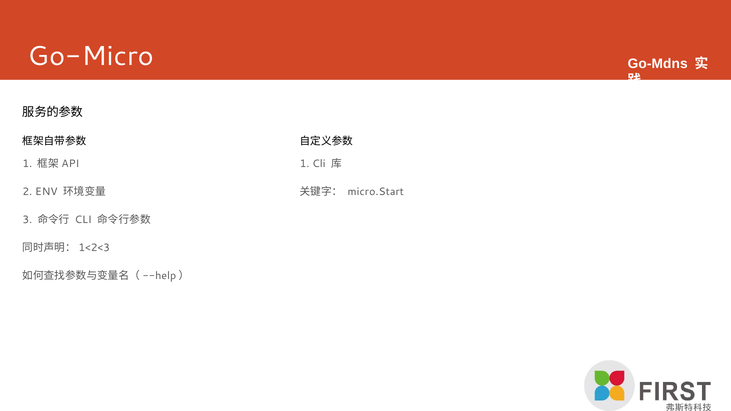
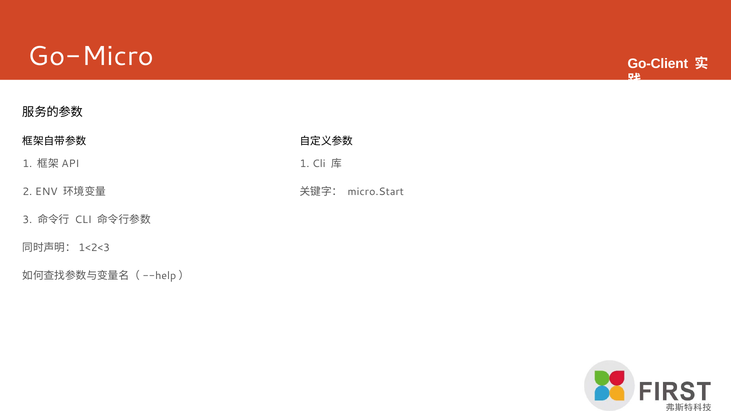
Go-Mdns: Go-Mdns -> Go-Client
